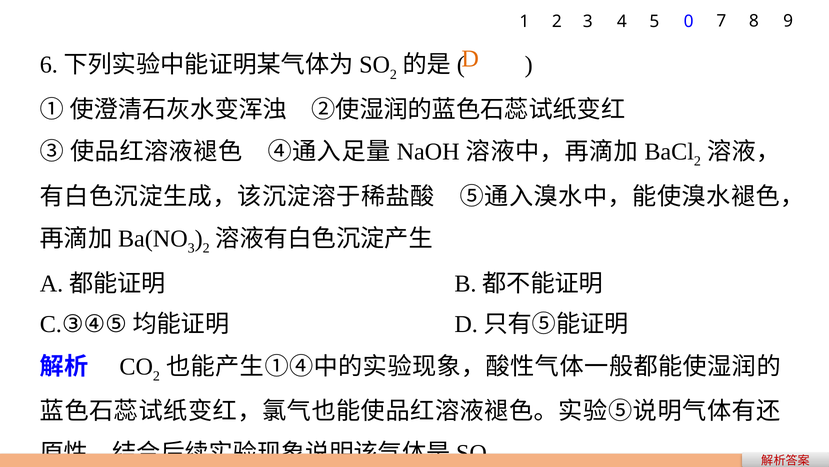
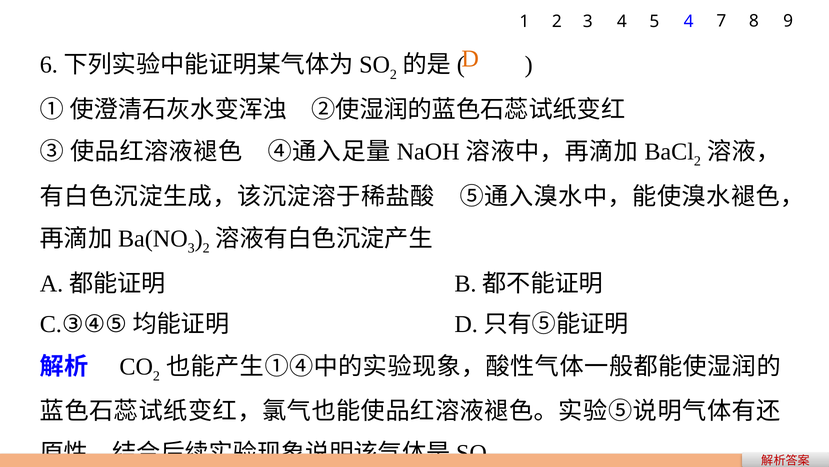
5 0: 0 -> 4
